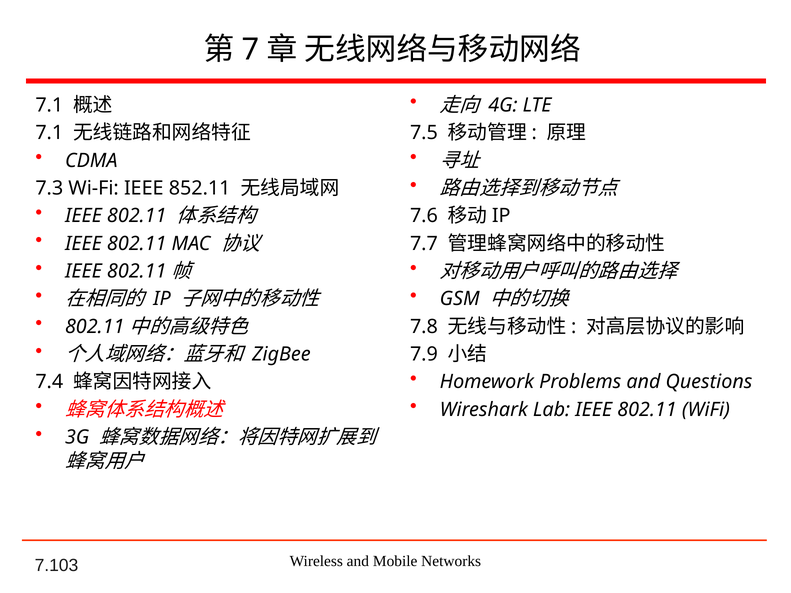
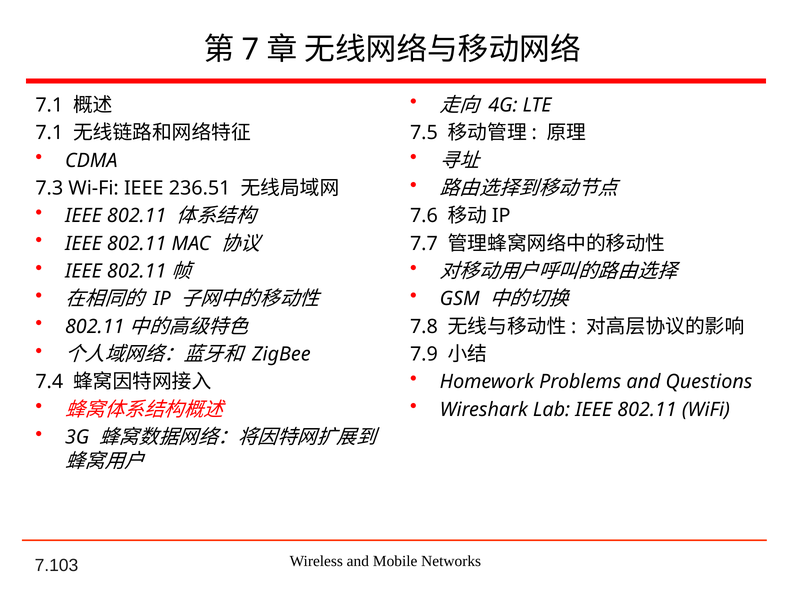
852.11: 852.11 -> 236.51
